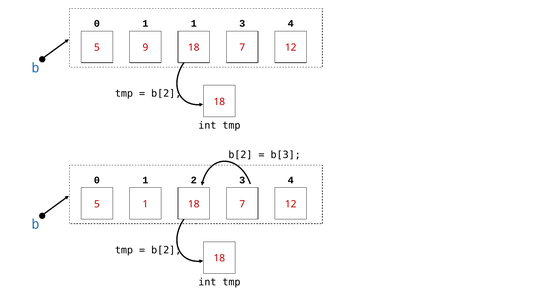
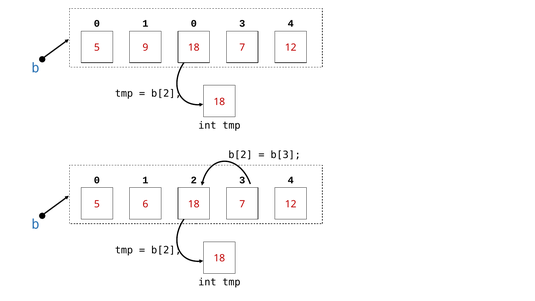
1 1: 1 -> 0
5 1: 1 -> 6
